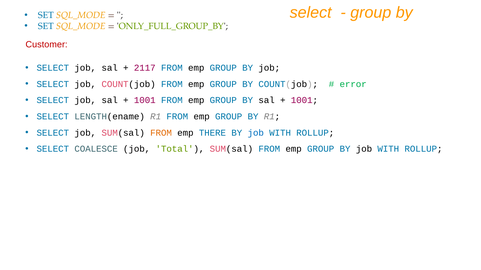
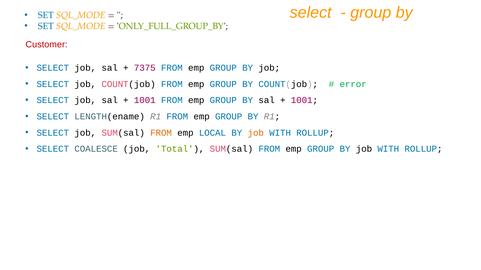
2117: 2117 -> 7375
THERE: THERE -> LOCAL
job at (256, 133) colour: blue -> orange
